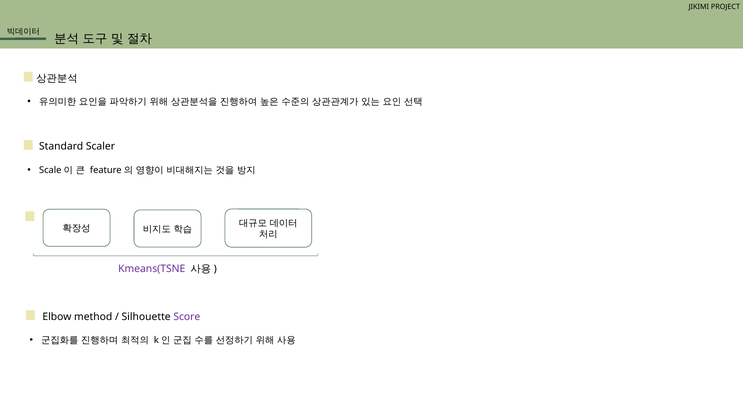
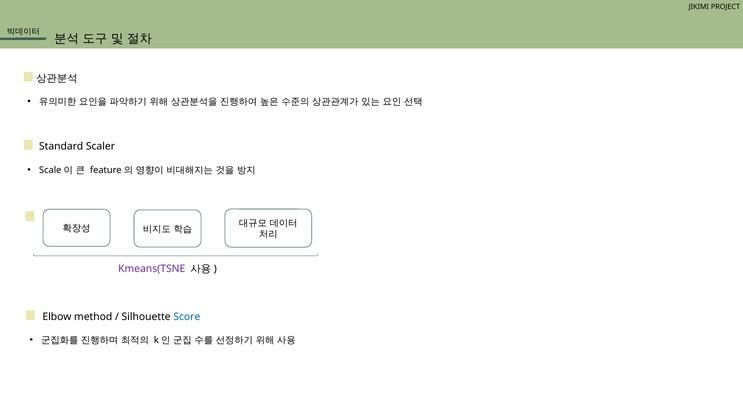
Score colour: purple -> blue
